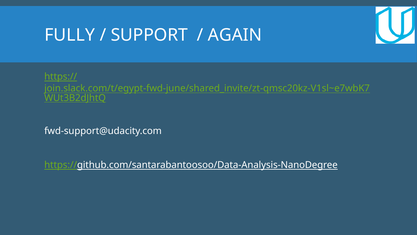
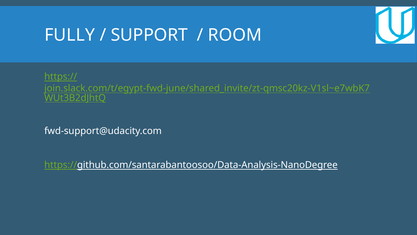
AGAIN: AGAIN -> ROOM
